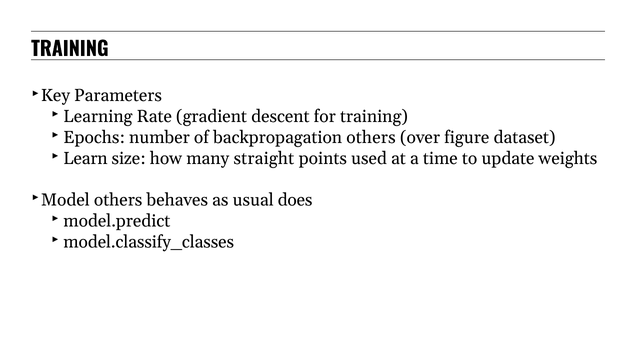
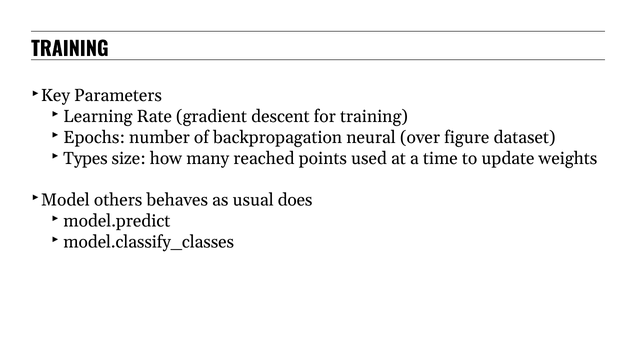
backpropagation others: others -> neural
Learn: Learn -> Types
straight: straight -> reached
